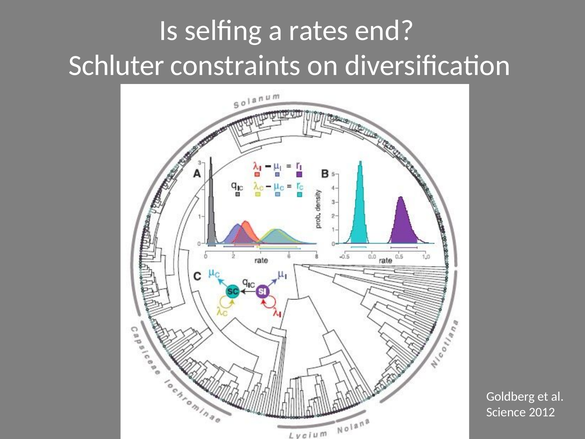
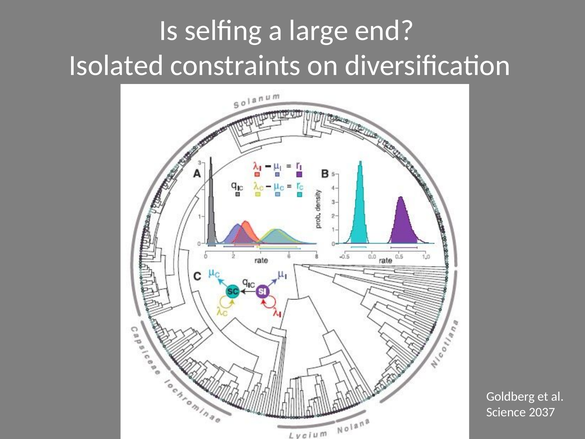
rates: rates -> large
Schluter: Schluter -> Isolated
2012: 2012 -> 2037
